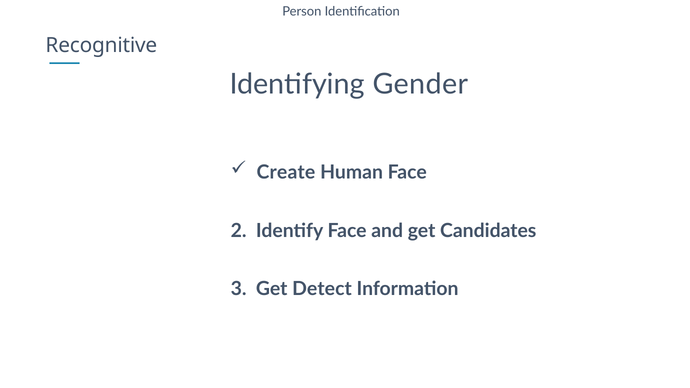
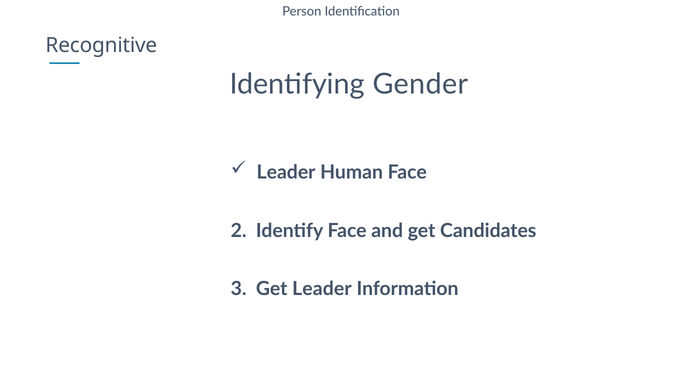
Create at (286, 173): Create -> Leader
Get Detect: Detect -> Leader
